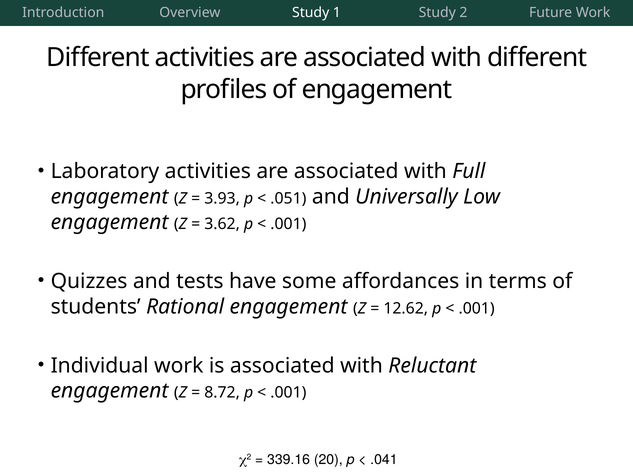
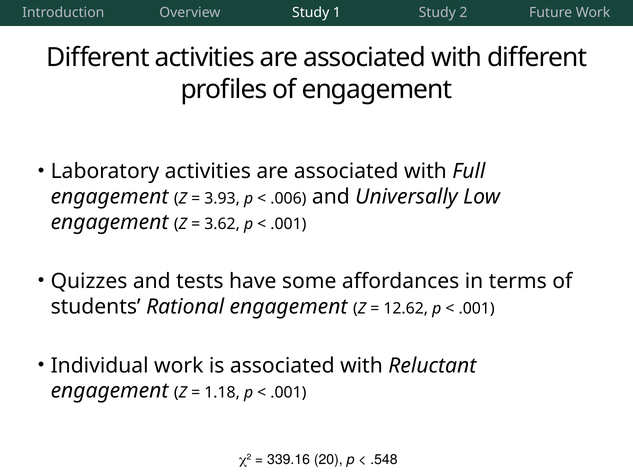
.051: .051 -> .006
8.72: 8.72 -> 1.18
.041: .041 -> .548
